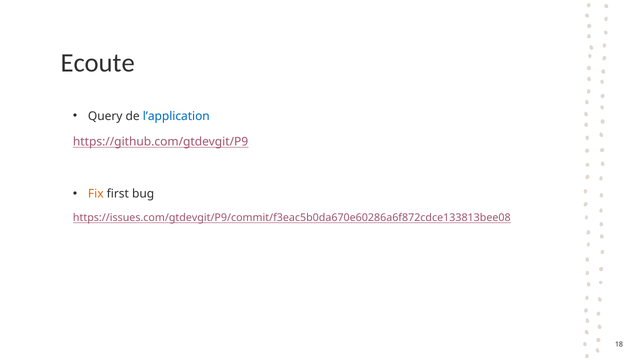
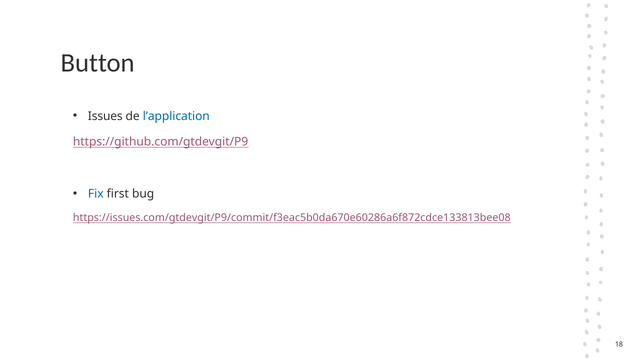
Ecoute: Ecoute -> Button
Query: Query -> Issues
Fix colour: orange -> blue
